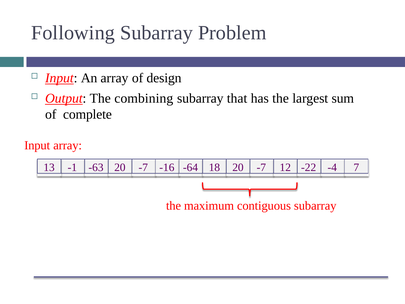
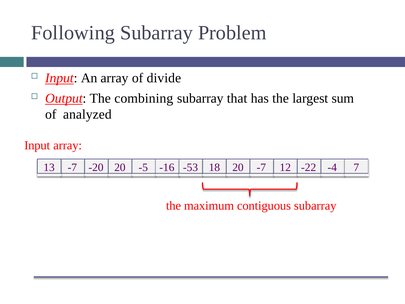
design: design -> divide
complete: complete -> analyzed
-1 at (72, 167): -1 -> -7
-63: -63 -> -20
-7 at (143, 167): -7 -> -5
-64: -64 -> -53
